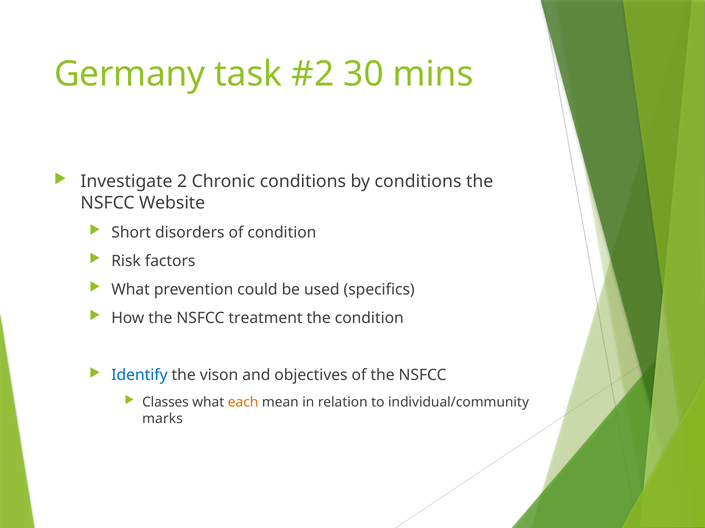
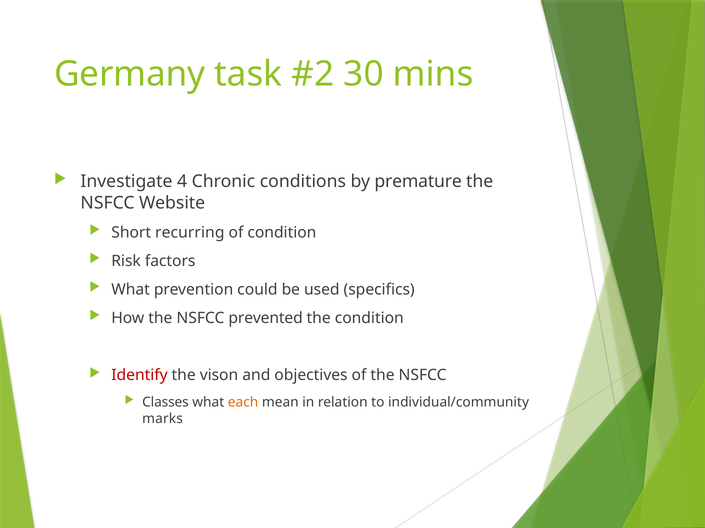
2: 2 -> 4
by conditions: conditions -> premature
disorders: disorders -> recurring
treatment: treatment -> prevented
Identify colour: blue -> red
